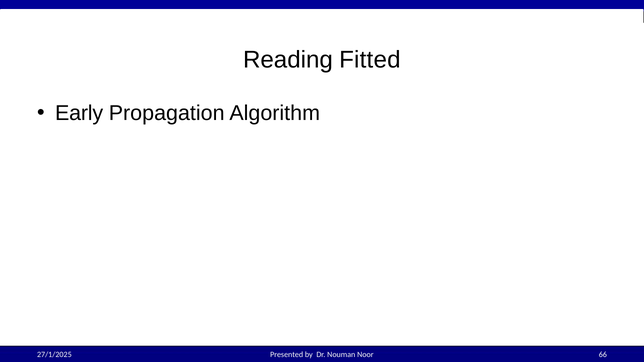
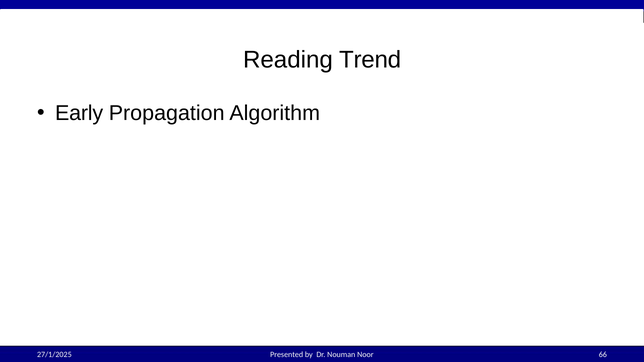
Fitted: Fitted -> Trend
